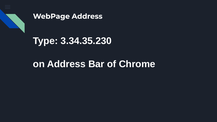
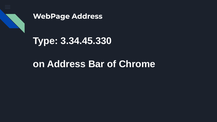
3.34.35.230: 3.34.35.230 -> 3.34.45.330
